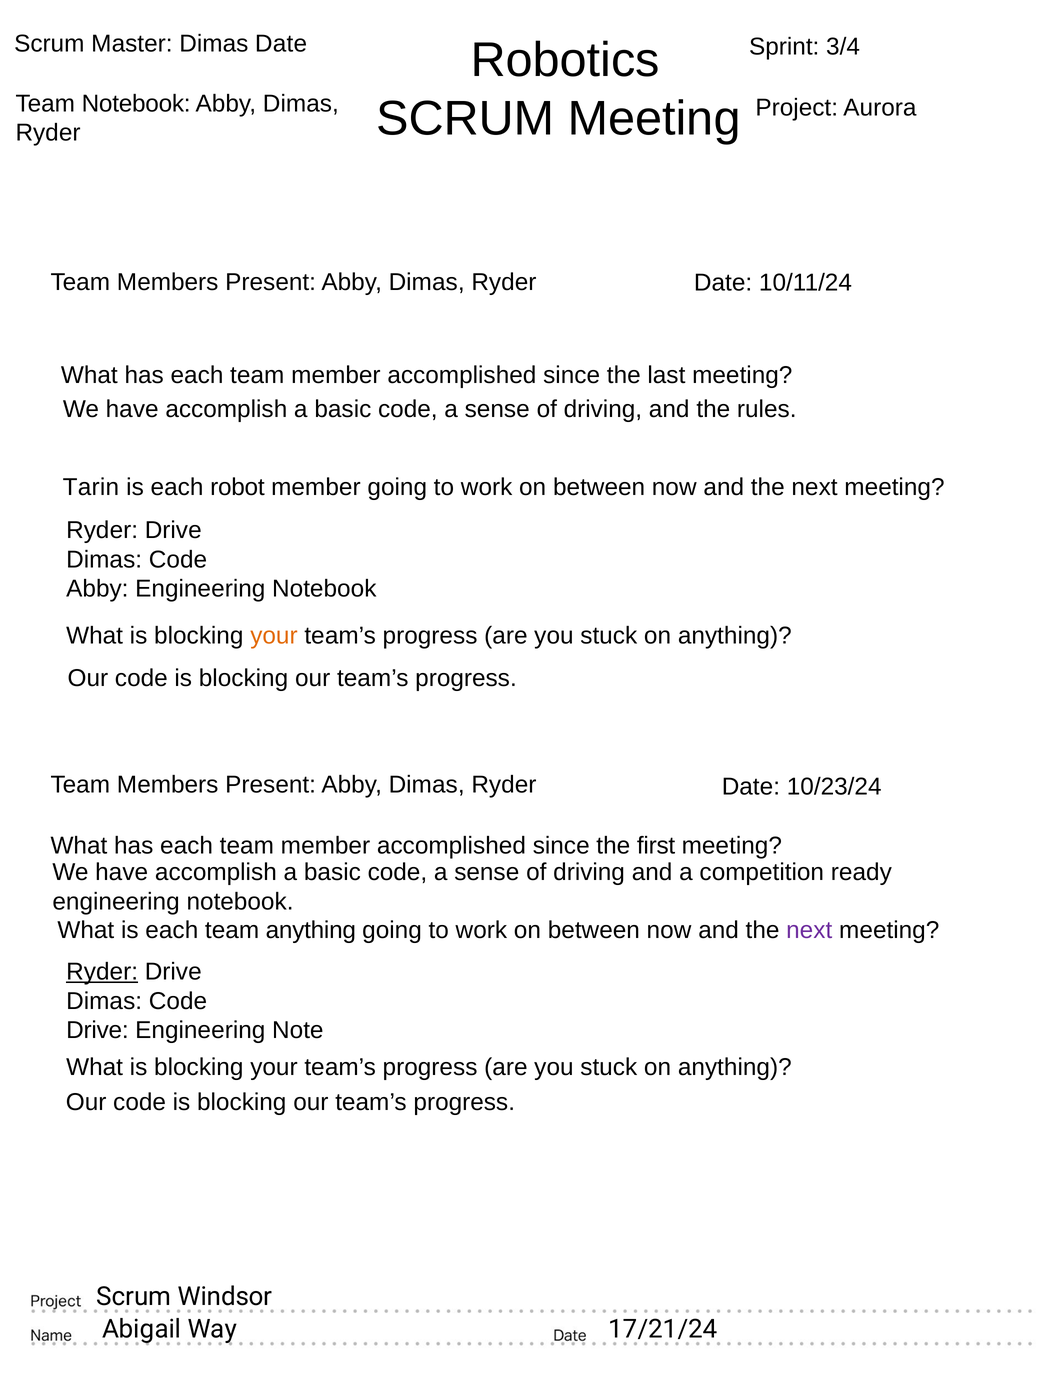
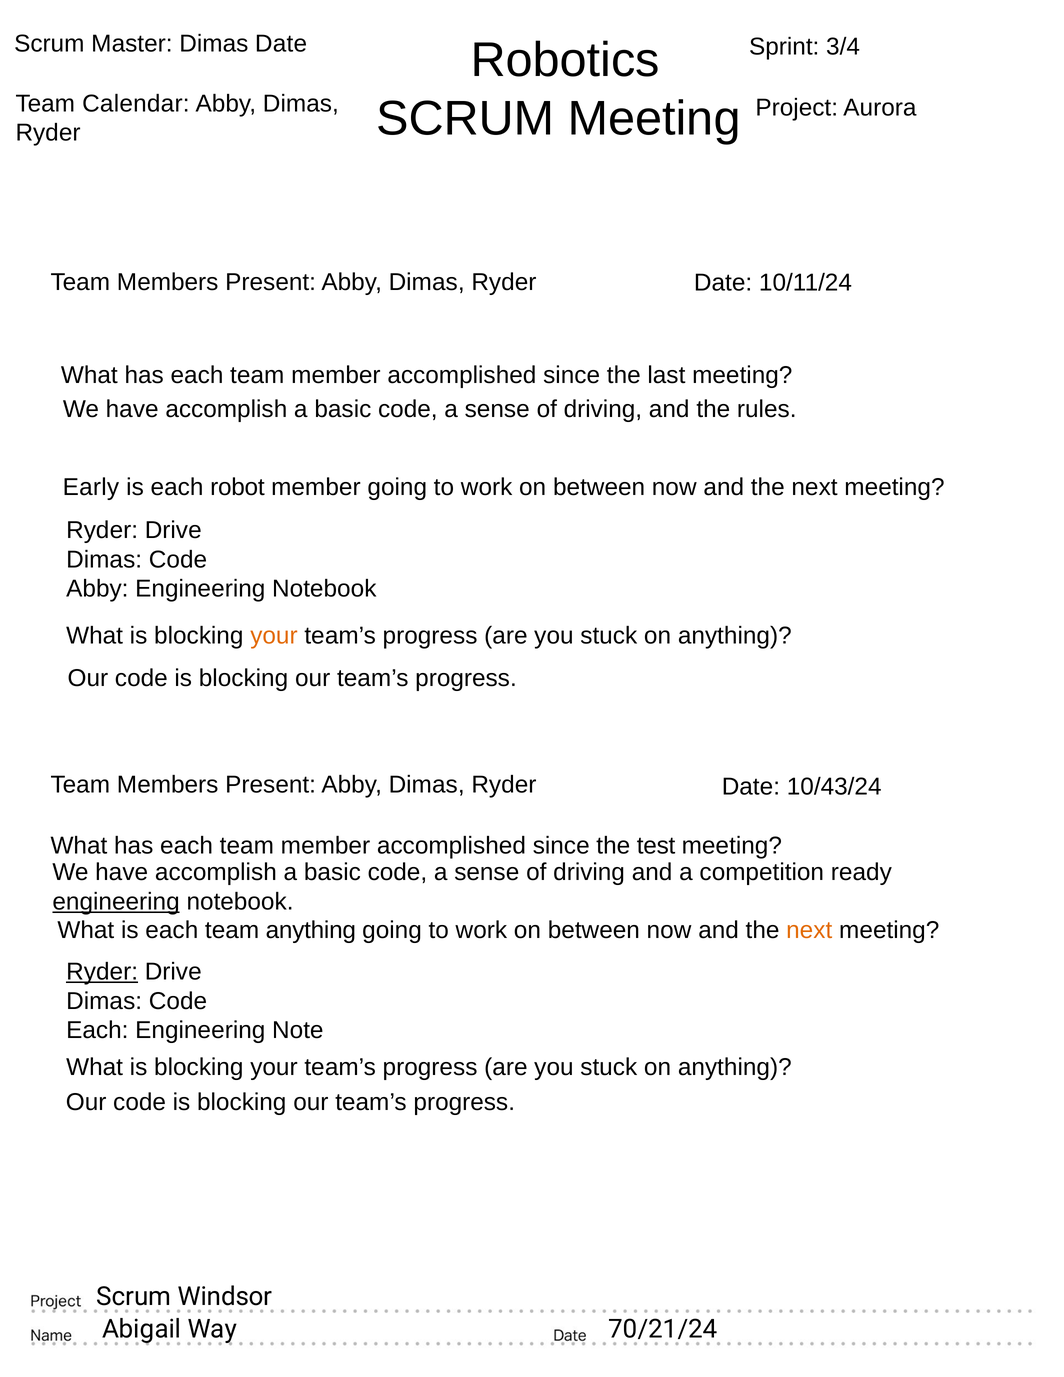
Team Notebook: Notebook -> Calendar
Tarin: Tarin -> Early
10/23/24: 10/23/24 -> 10/43/24
first: first -> test
engineering at (116, 902) underline: none -> present
next at (809, 930) colour: purple -> orange
Drive at (97, 1030): Drive -> Each
17/21/24: 17/21/24 -> 70/21/24
